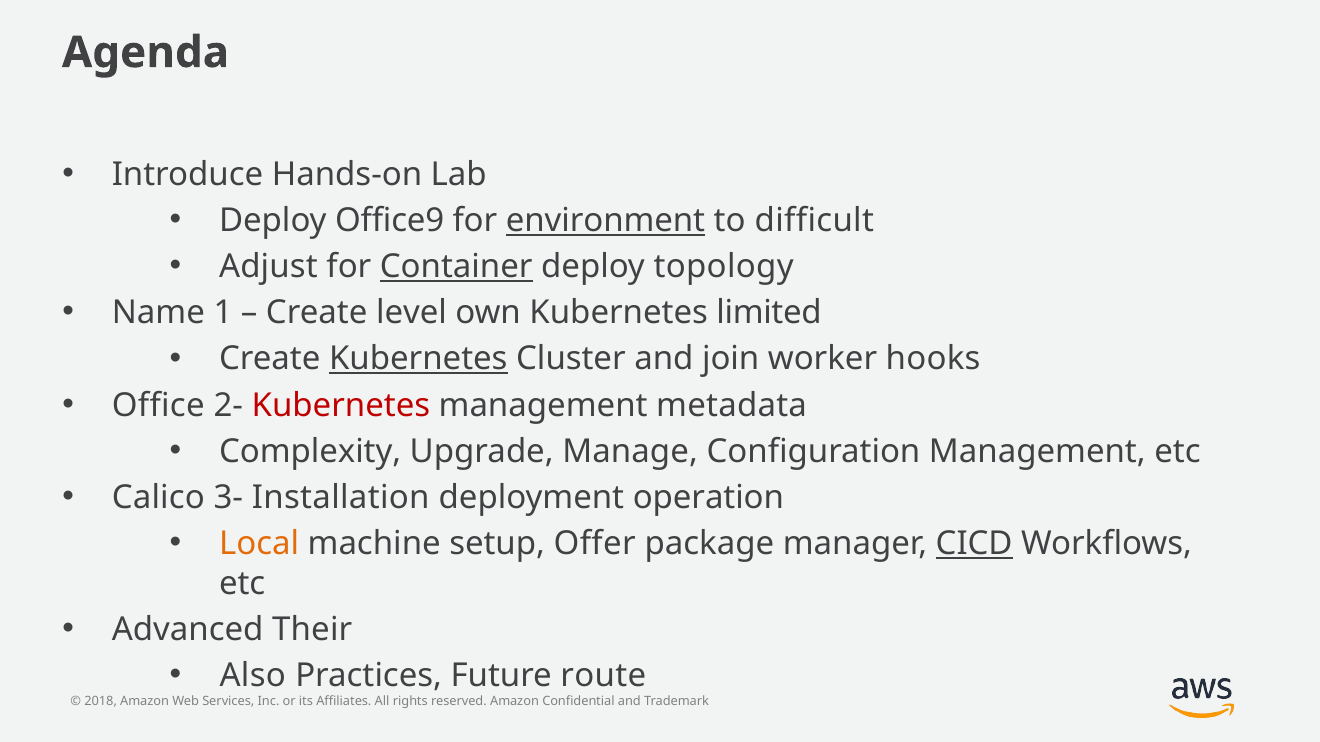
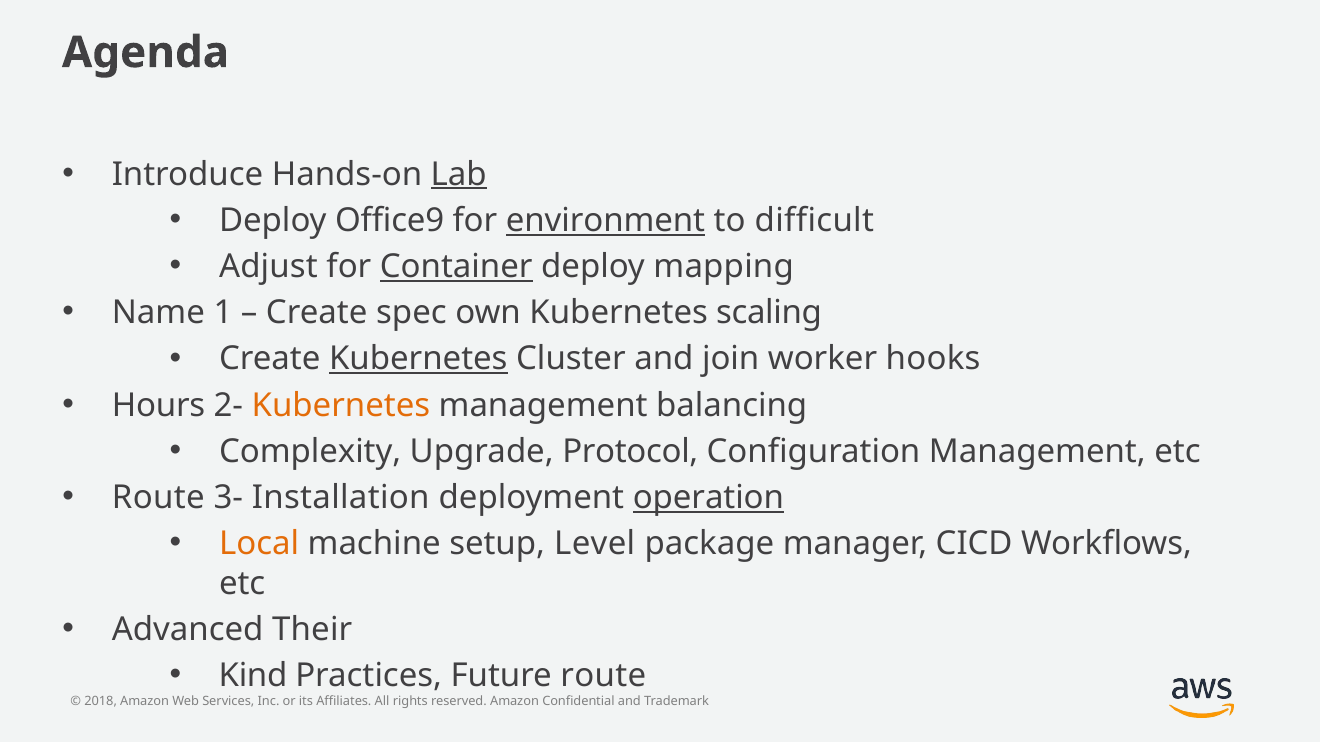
Lab underline: none -> present
topology: topology -> mapping
level: level -> spec
limited: limited -> scaling
Office: Office -> Hours
Kubernetes at (341, 405) colour: red -> orange
metadata: metadata -> balancing
Manage: Manage -> Protocol
Calico at (158, 498): Calico -> Route
operation underline: none -> present
Offer: Offer -> Level
CICD underline: present -> none
Also: Also -> Kind
